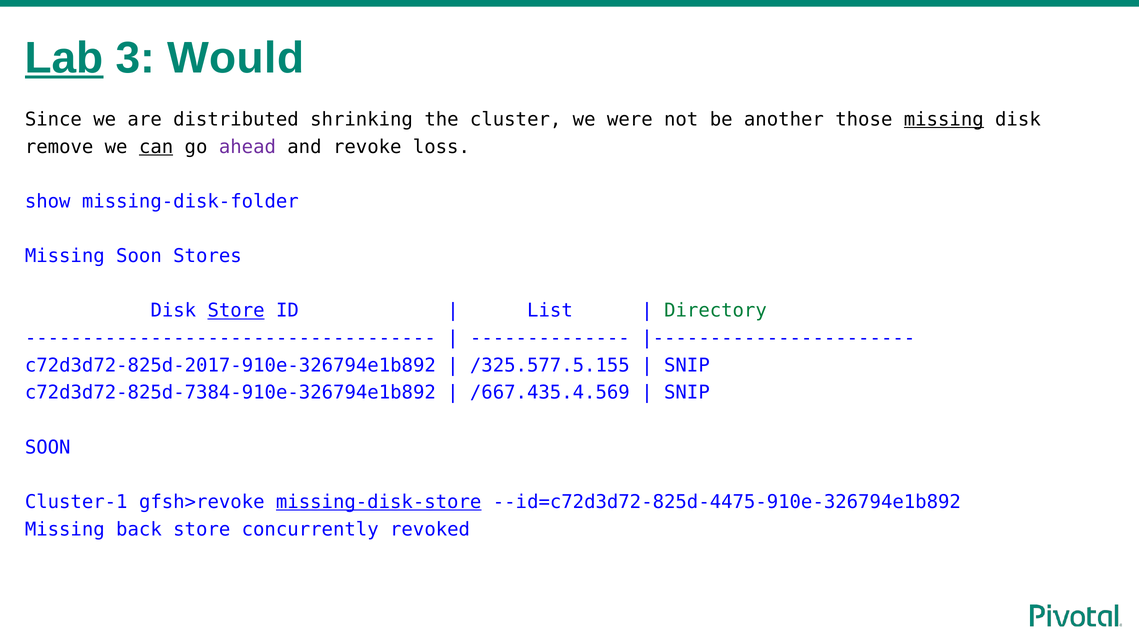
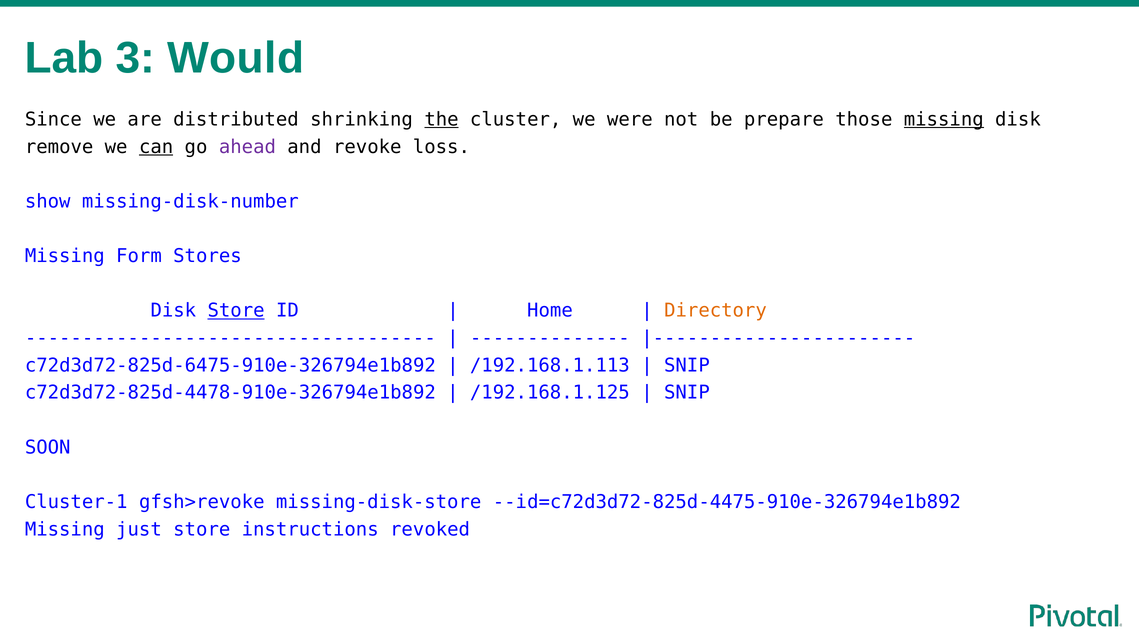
Lab underline: present -> none
the underline: none -> present
another: another -> prepare
missing-disk-folder: missing-disk-folder -> missing-disk-number
Missing Soon: Soon -> Form
List: List -> Home
Directory colour: green -> orange
c72d3d72-825d-2017-910e-326794e1b892: c72d3d72-825d-2017-910e-326794e1b892 -> c72d3d72-825d-6475-910e-326794e1b892
/325.577.5.155: /325.577.5.155 -> /192.168.1.113
c72d3d72-825d-7384-910e-326794e1b892: c72d3d72-825d-7384-910e-326794e1b892 -> c72d3d72-825d-4478-910e-326794e1b892
/667.435.4.569: /667.435.4.569 -> /192.168.1.125
missing-disk-store underline: present -> none
back: back -> just
concurrently: concurrently -> instructions
